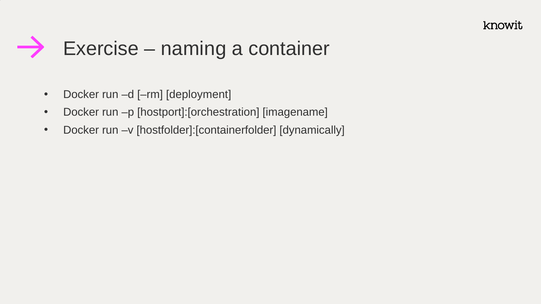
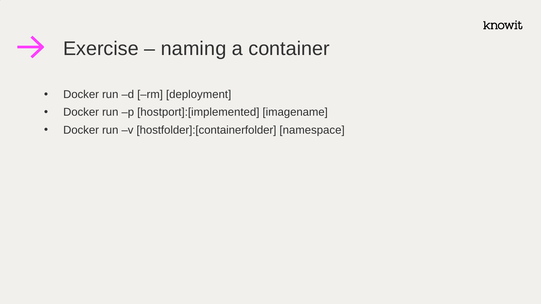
hostport]:[orchestration: hostport]:[orchestration -> hostport]:[implemented
dynamically: dynamically -> namespace
